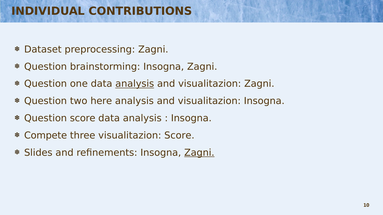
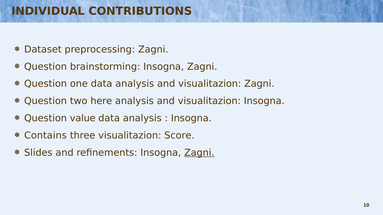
analysis at (135, 84) underline: present -> none
Question score: score -> value
Compete: Compete -> Contains
